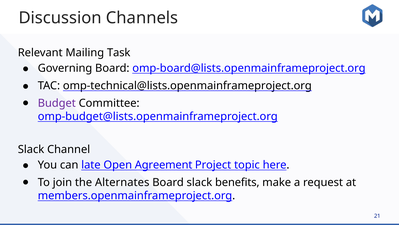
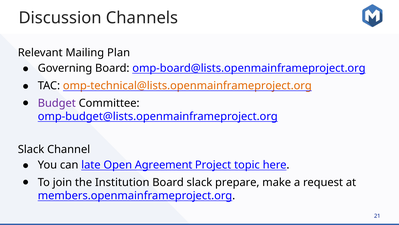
Task: Task -> Plan
omp-technical@lists.openmainframeproject.org colour: black -> orange
Alternates: Alternates -> Institution
benefits: benefits -> prepare
